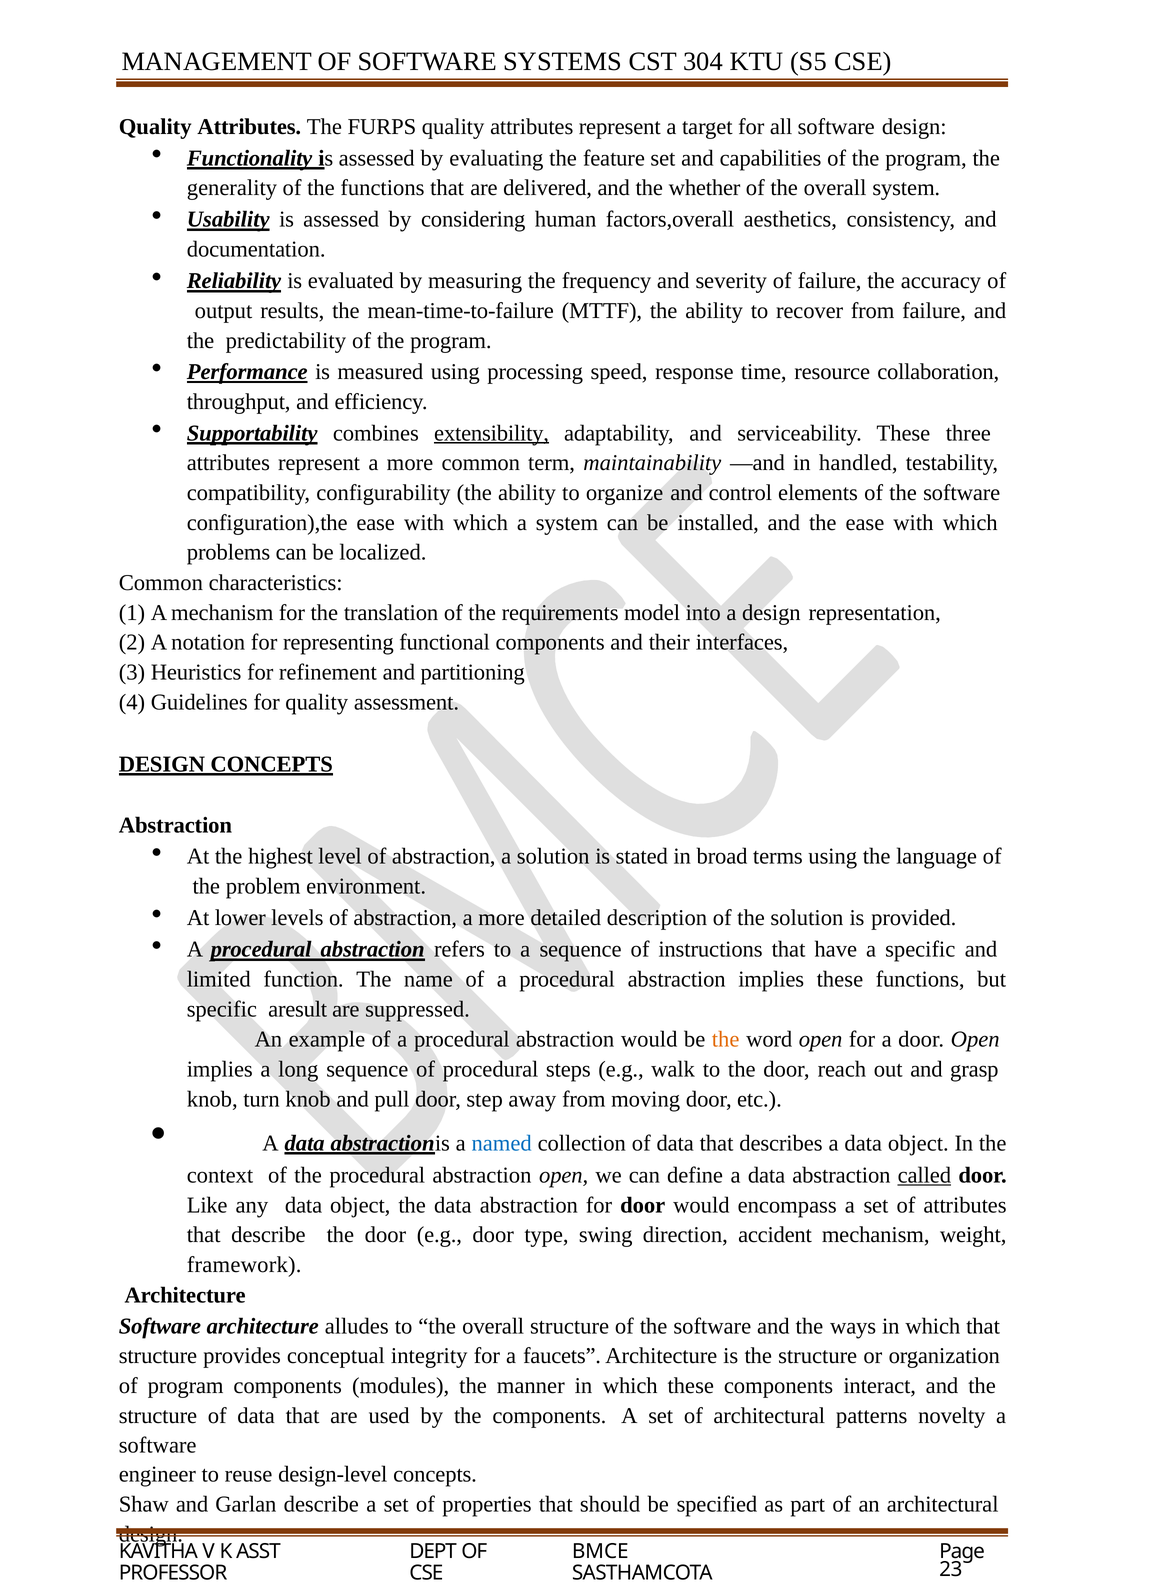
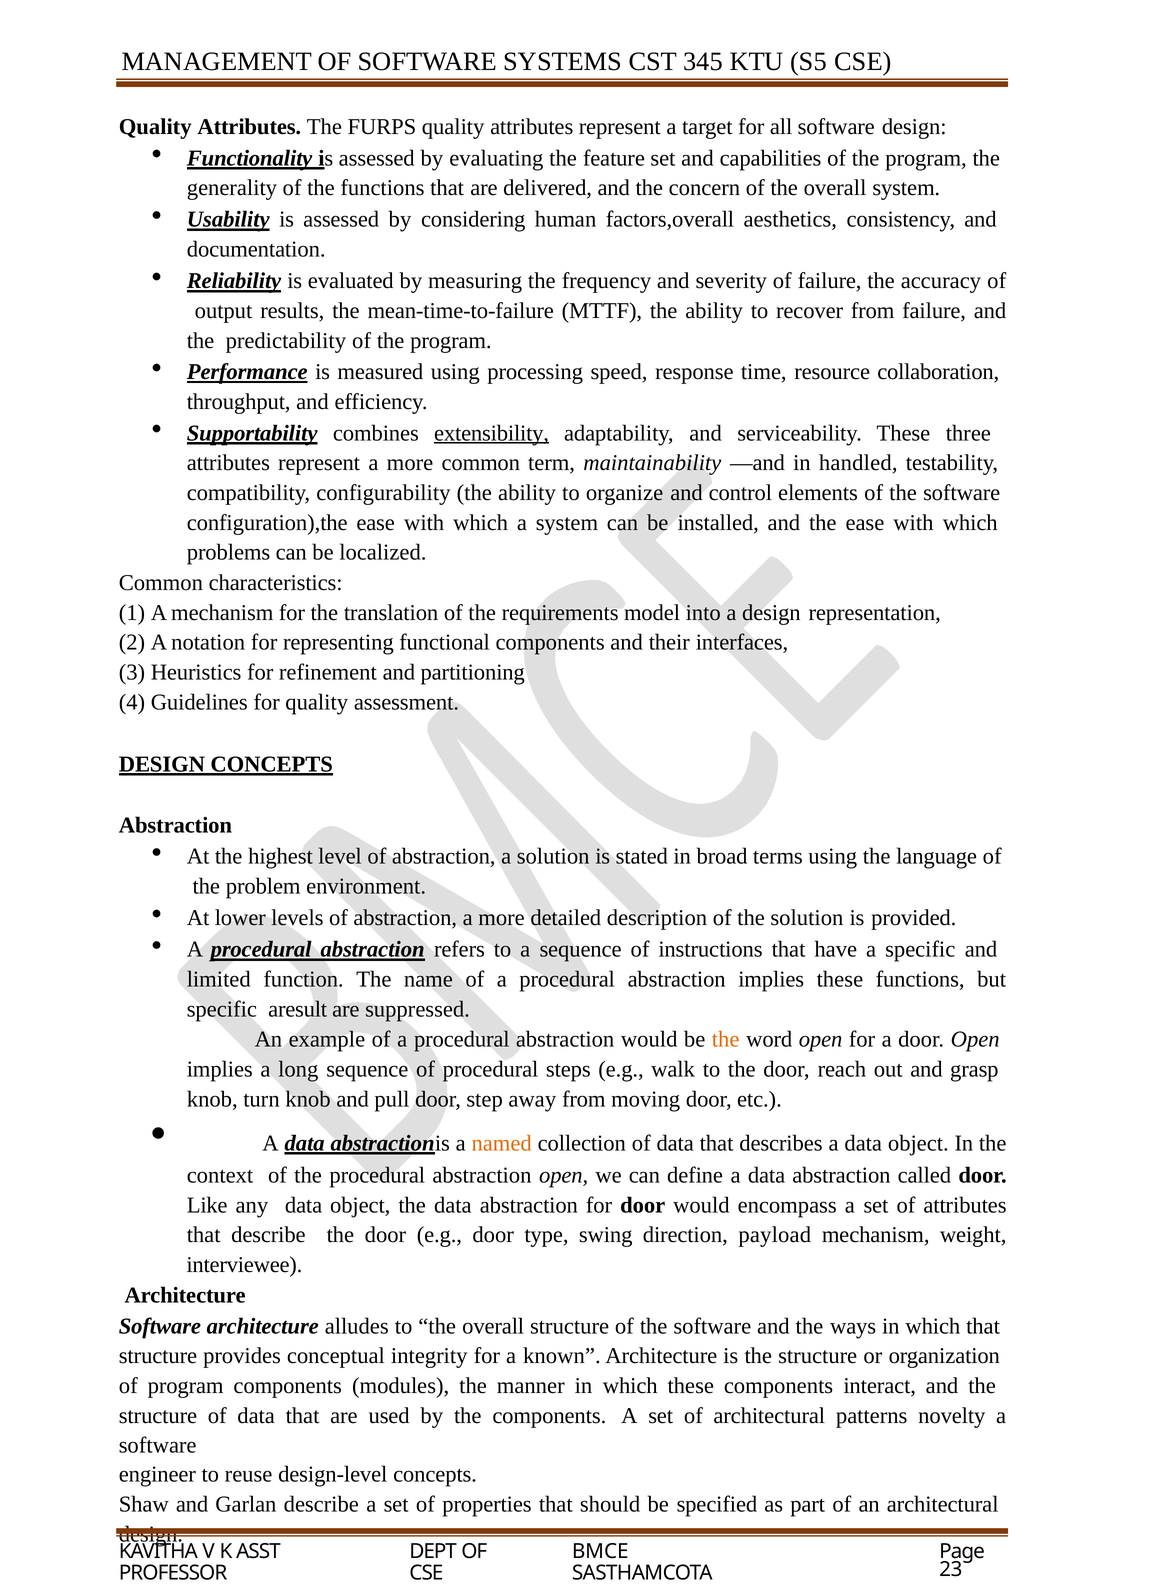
304: 304 -> 345
whether: whether -> concern
named colour: blue -> orange
called underline: present -> none
accident: accident -> payload
framework: framework -> interviewee
faucets: faucets -> known
